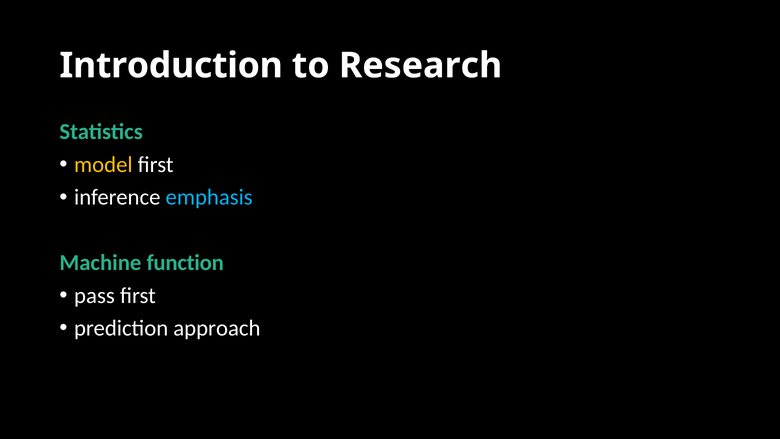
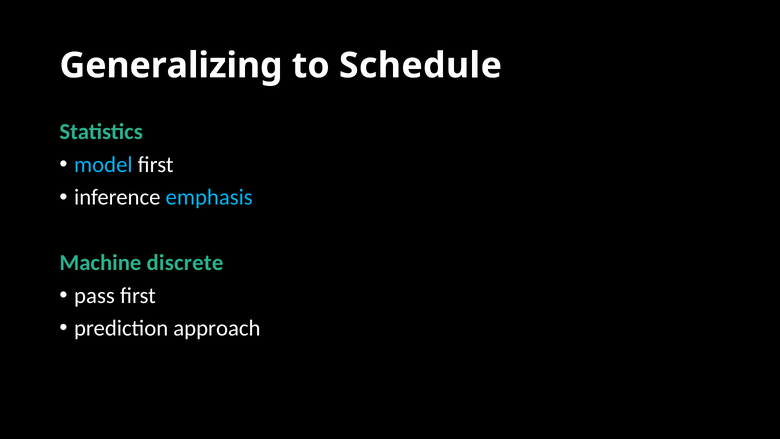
Introduction: Introduction -> Generalizing
Research: Research -> Schedule
model colour: yellow -> light blue
function: function -> discrete
